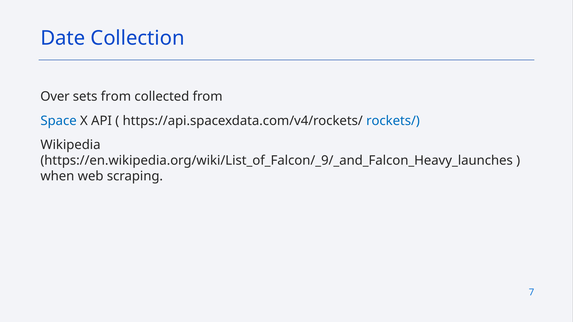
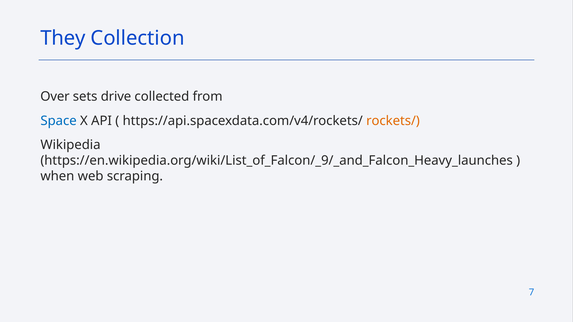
Date: Date -> They
sets from: from -> drive
rockets/ colour: blue -> orange
